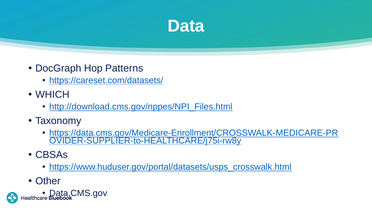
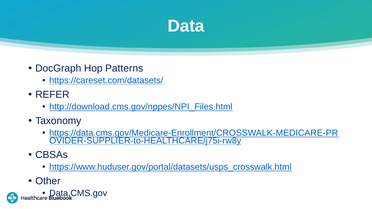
WHICH: WHICH -> REFER
